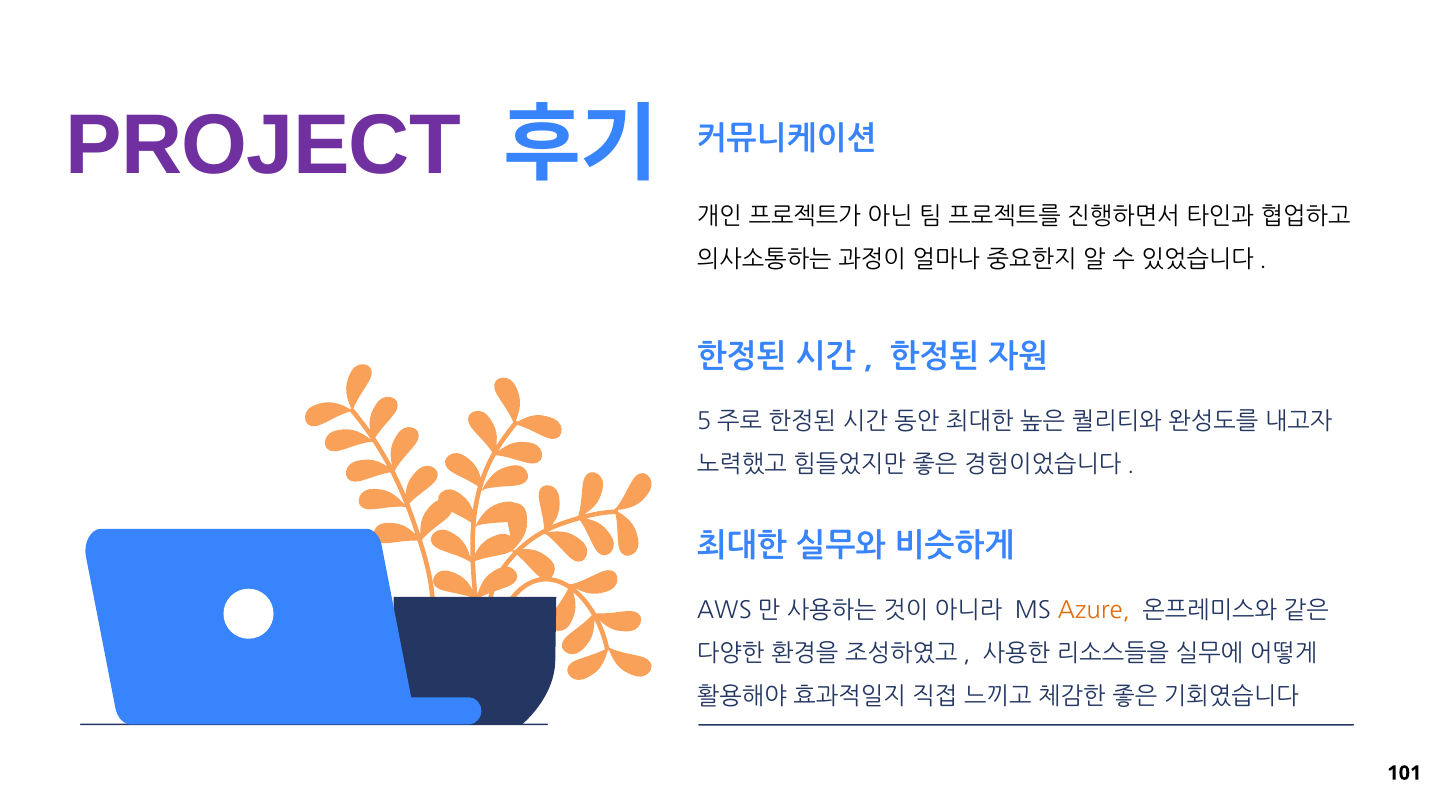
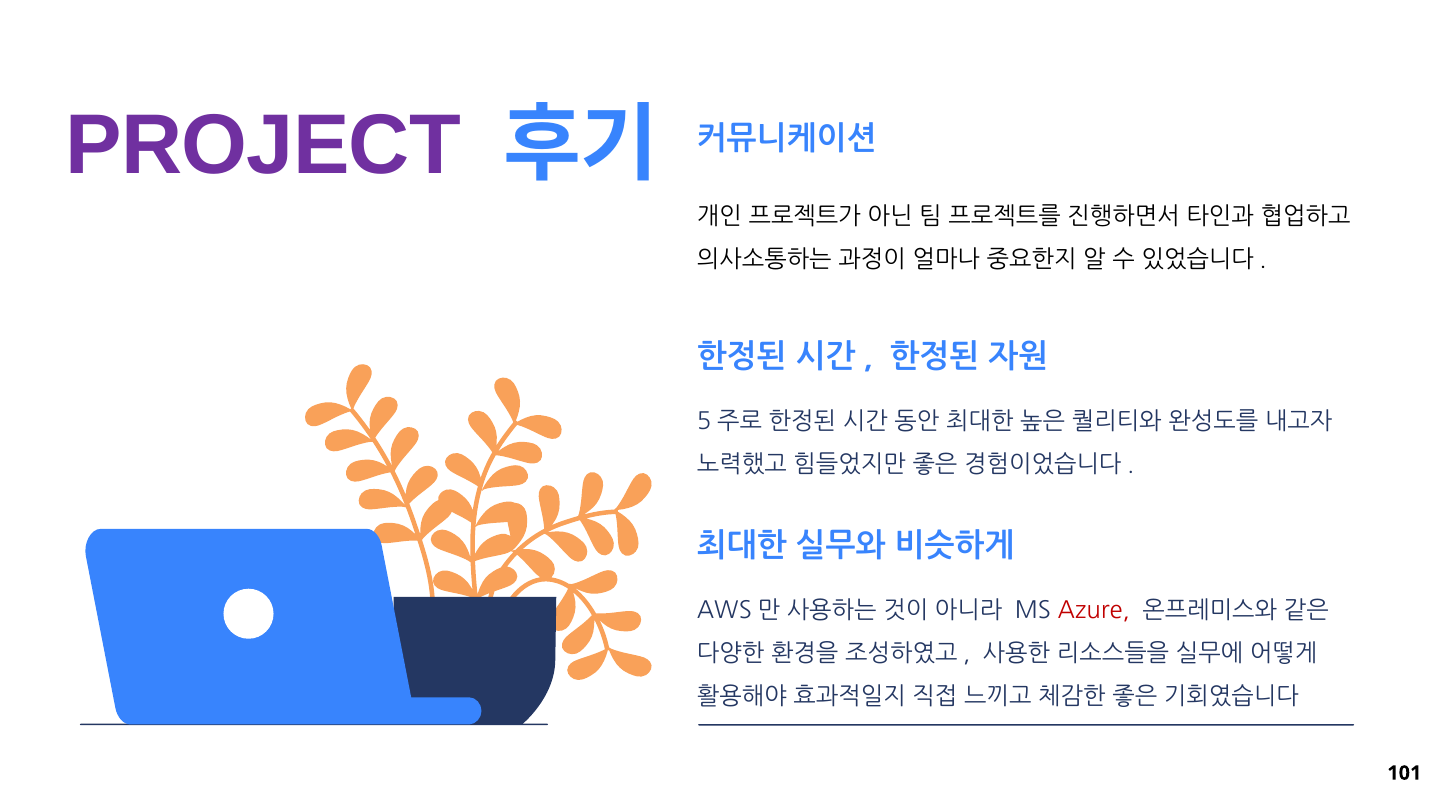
Azure colour: orange -> red
